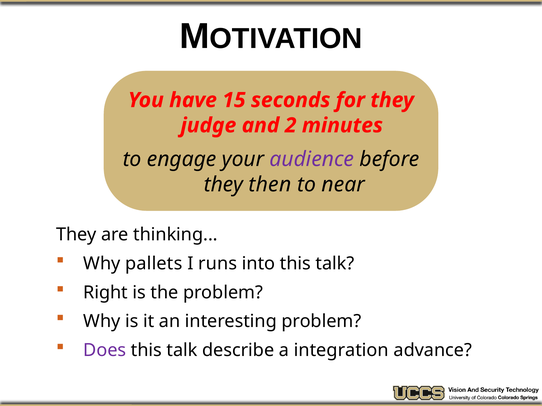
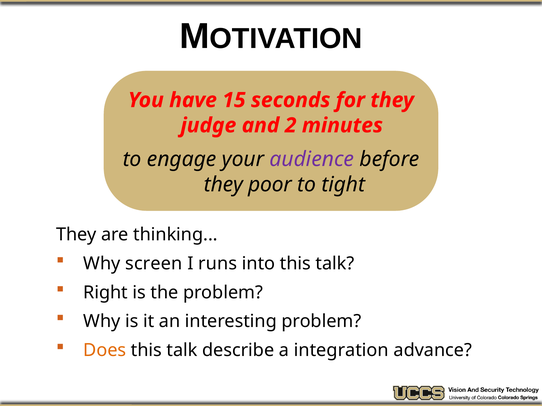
then: then -> poor
near: near -> tight
pallets: pallets -> screen
Does colour: purple -> orange
